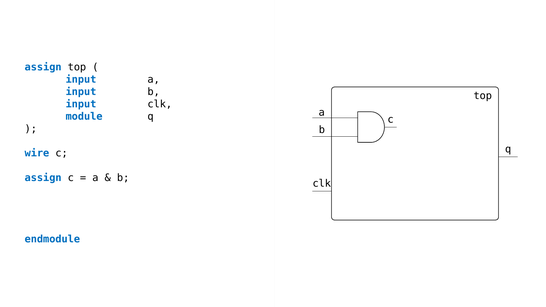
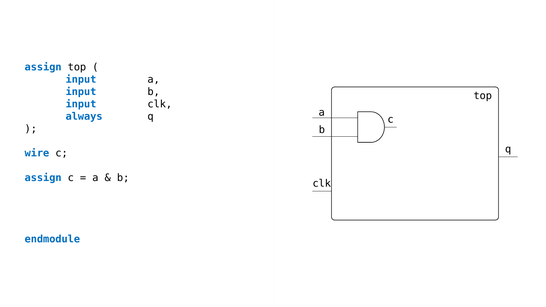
module: module -> always
